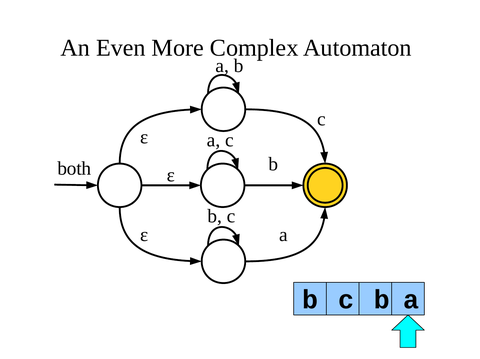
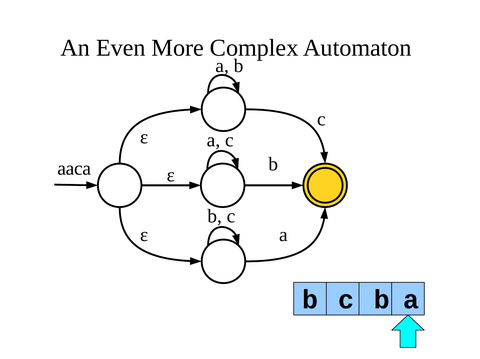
both: both -> aaca
